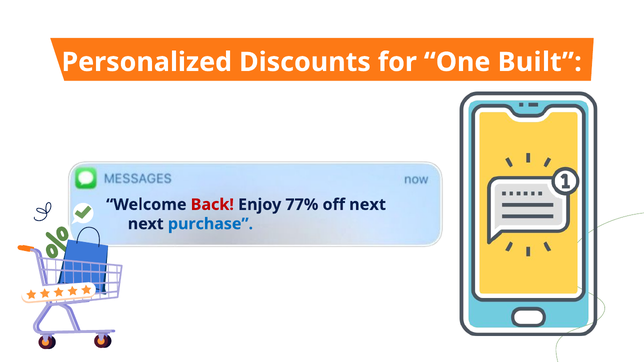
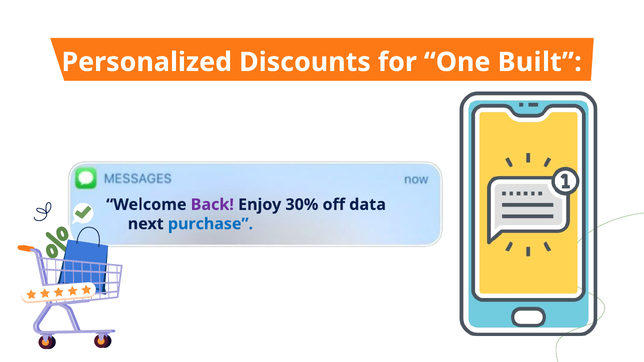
Back colour: red -> purple
77%: 77% -> 30%
off next: next -> data
